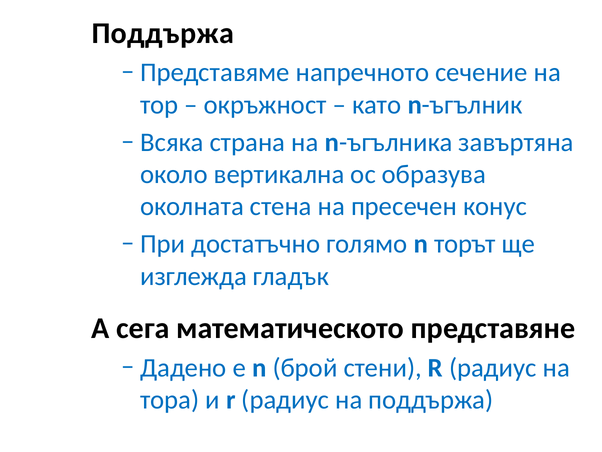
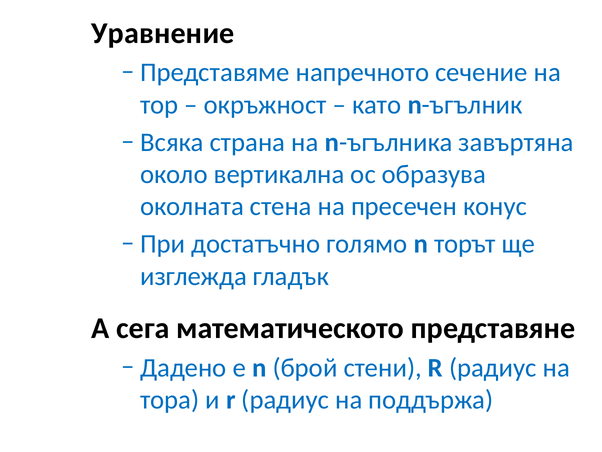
Поддържа at (163, 33): Поддържа -> Уравнение
